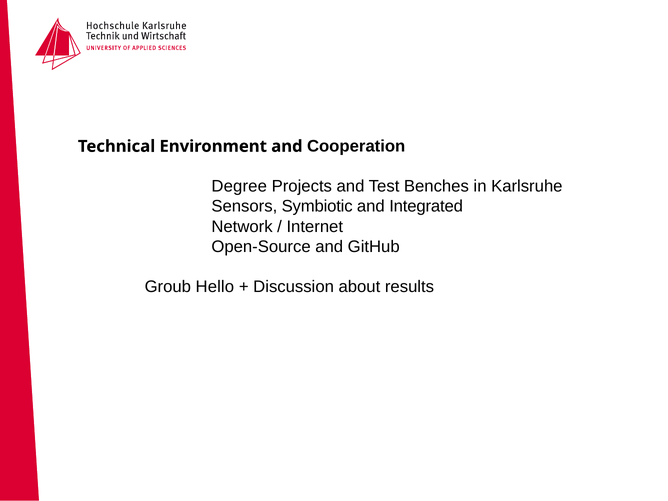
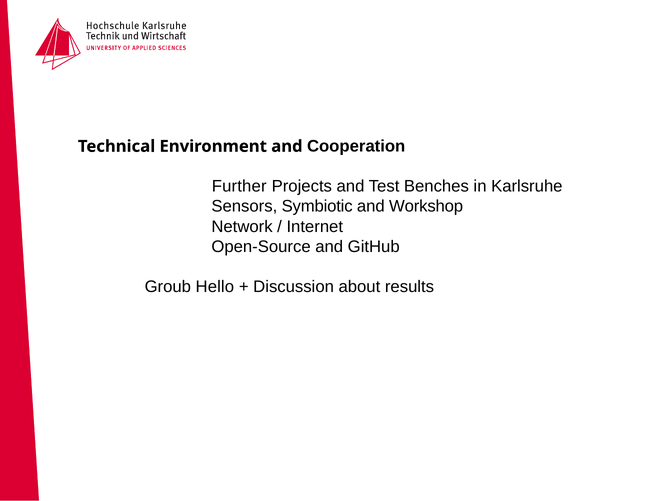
Degree: Degree -> Further
Integrated: Integrated -> Workshop
